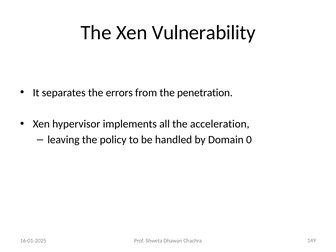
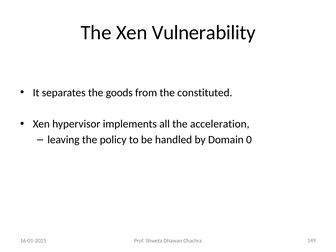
errors: errors -> goods
penetration: penetration -> constituted
